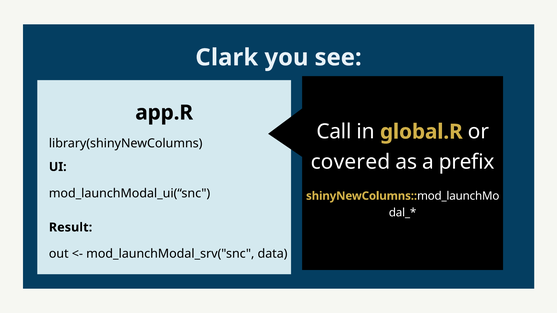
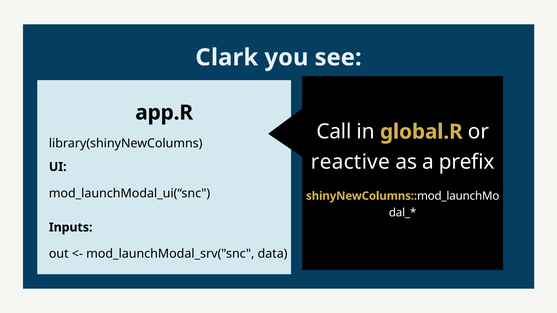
covered: covered -> reactive
Result: Result -> Inputs
